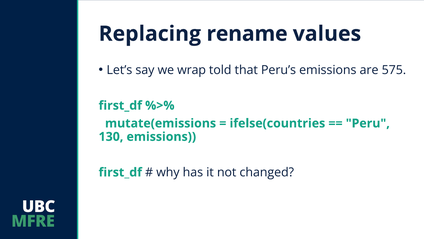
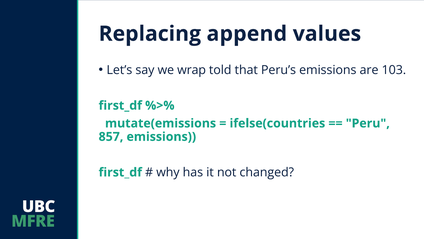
rename: rename -> append
575: 575 -> 103
130: 130 -> 857
